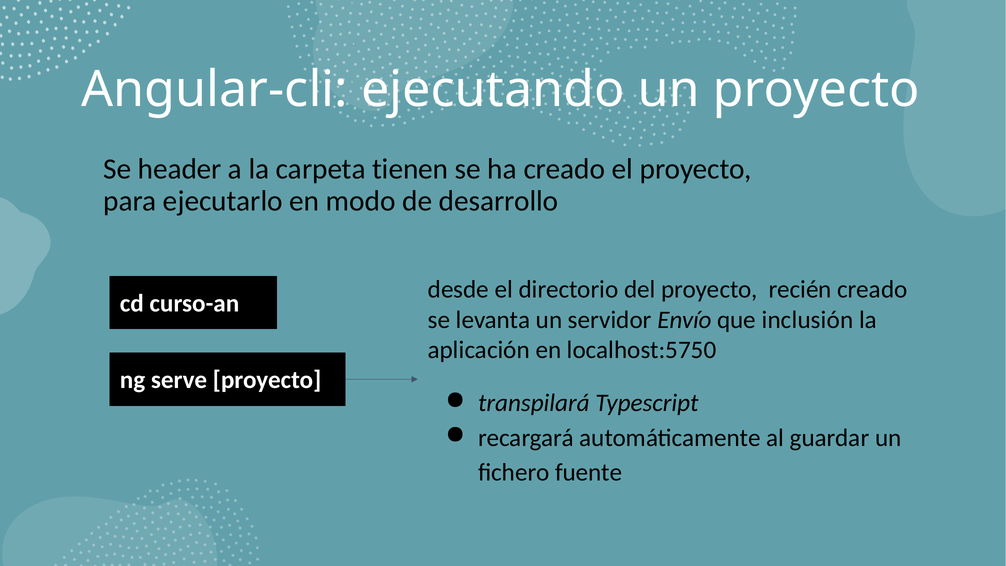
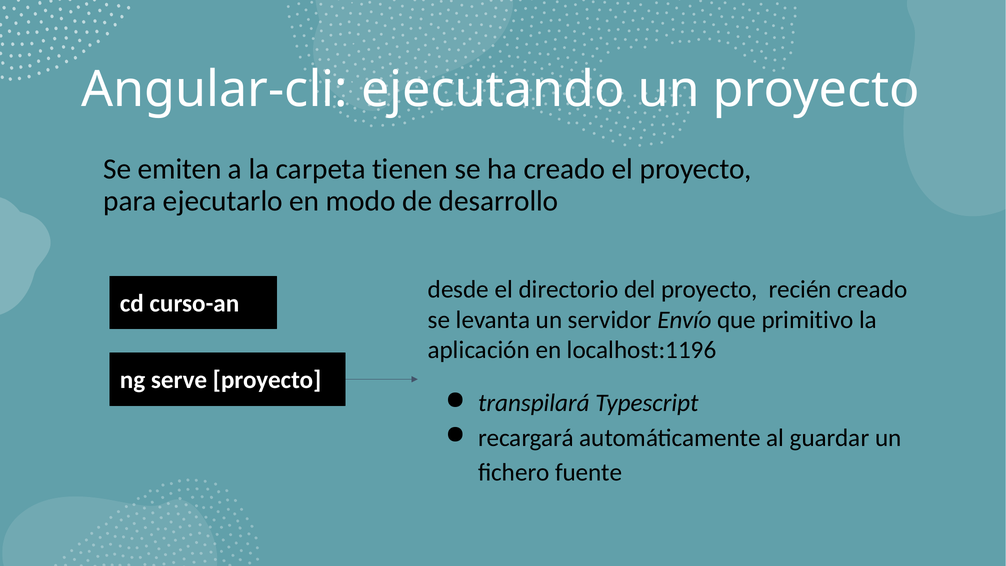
header: header -> emiten
inclusión: inclusión -> primitivo
localhost:5750: localhost:5750 -> localhost:1196
